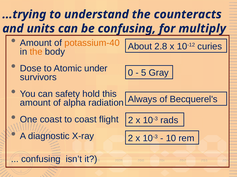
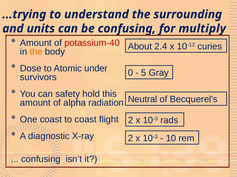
counteracts: counteracts -> surrounding
potassium-40 colour: orange -> red
2.8: 2.8 -> 2.4
Always: Always -> Neutral
